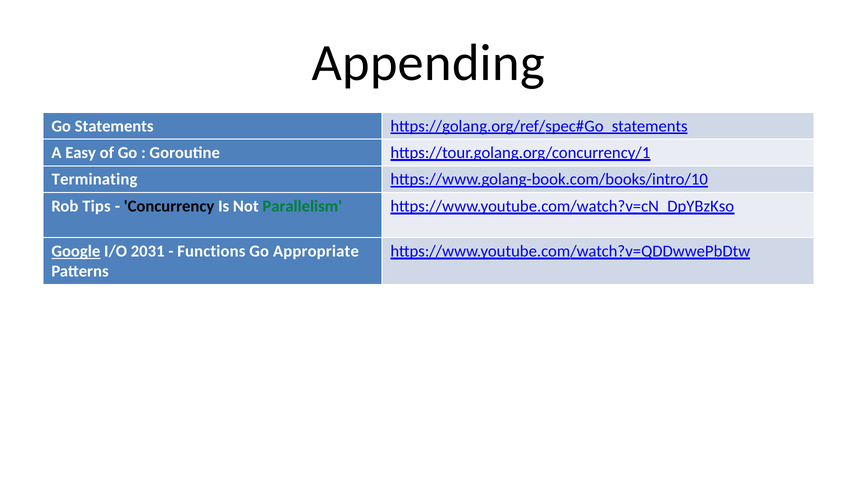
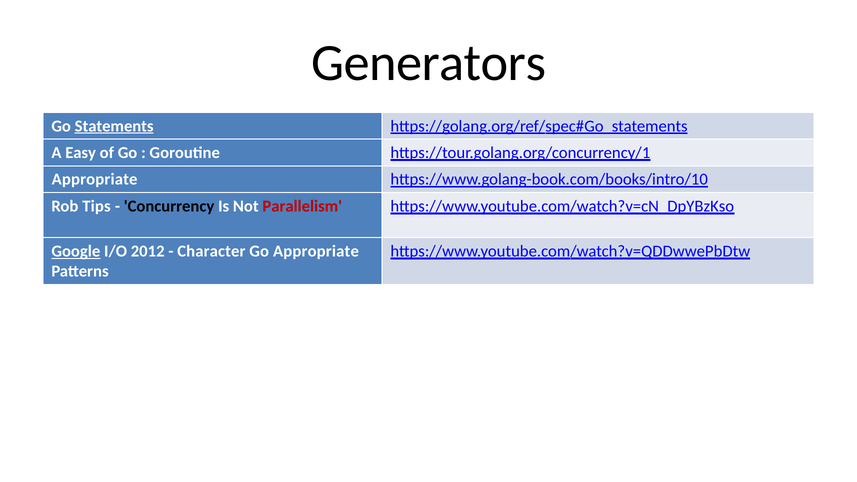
Appending: Appending -> Generators
Statements underline: none -> present
Terminating at (95, 179): Terminating -> Appropriate
Parallelism colour: green -> red
2031: 2031 -> 2012
Functions: Functions -> Character
